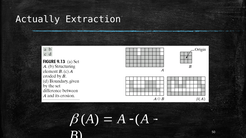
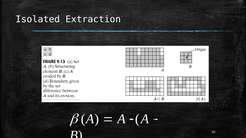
Actually: Actually -> Isolated
